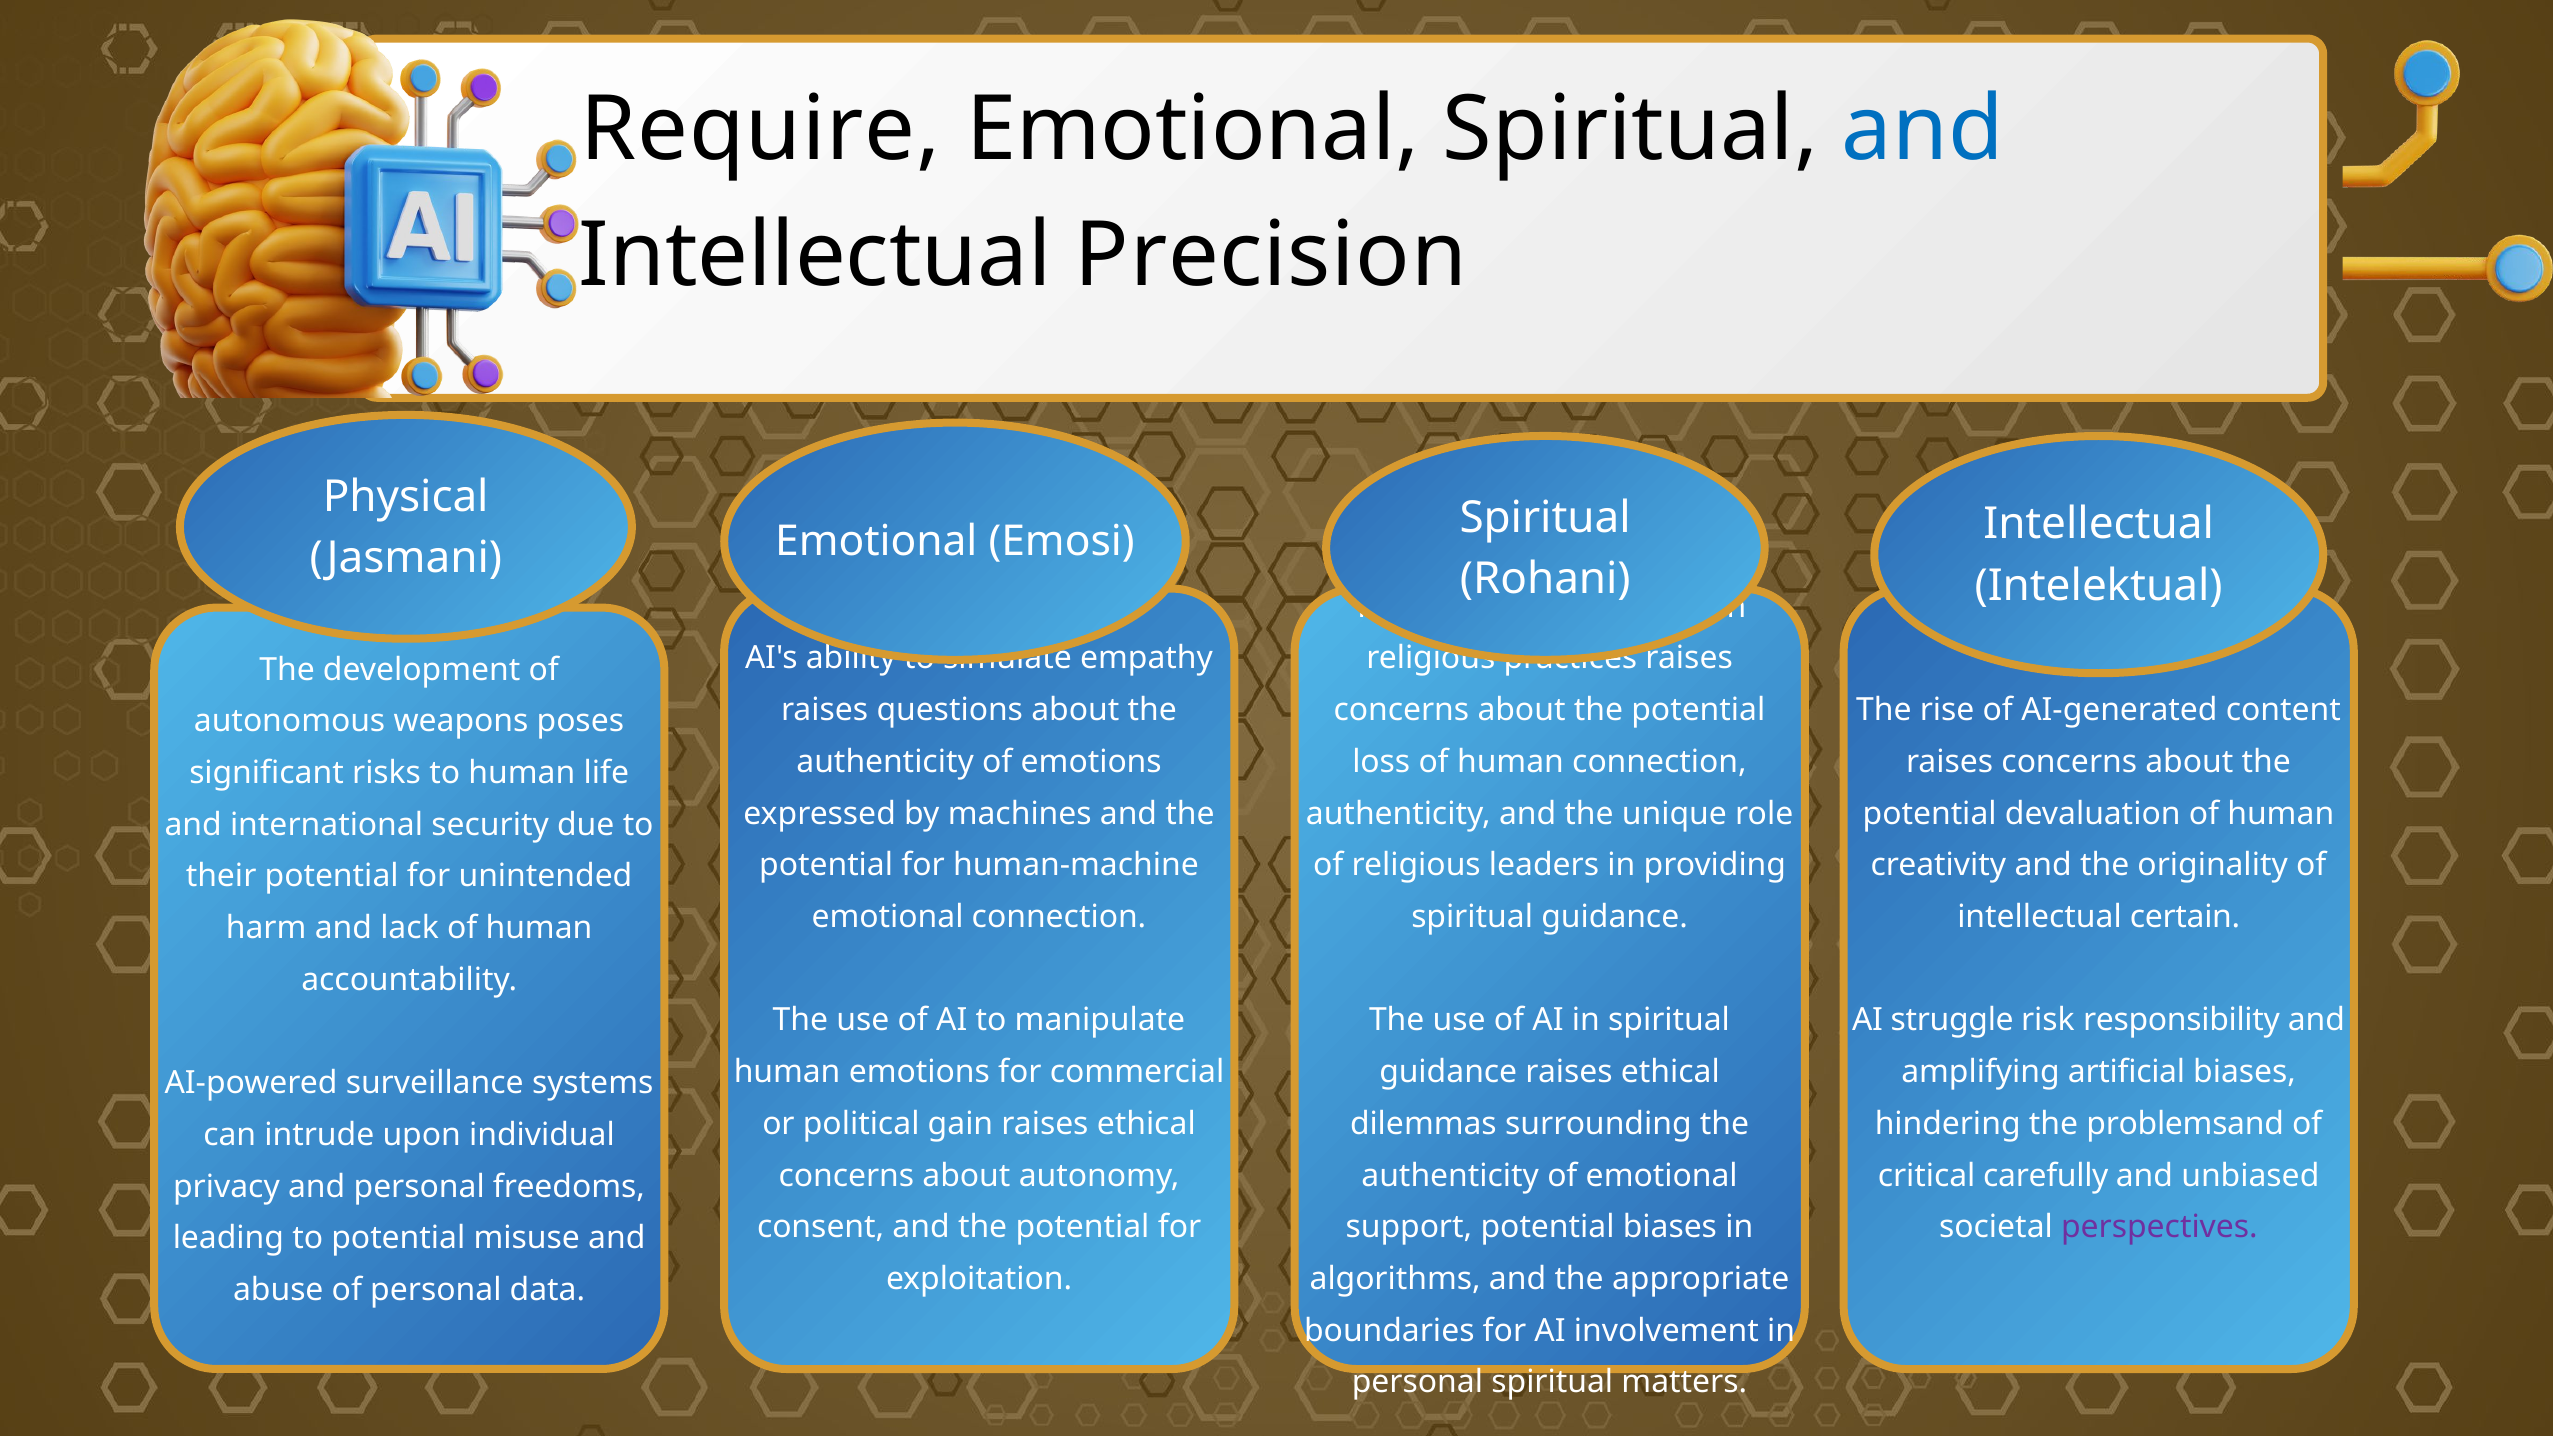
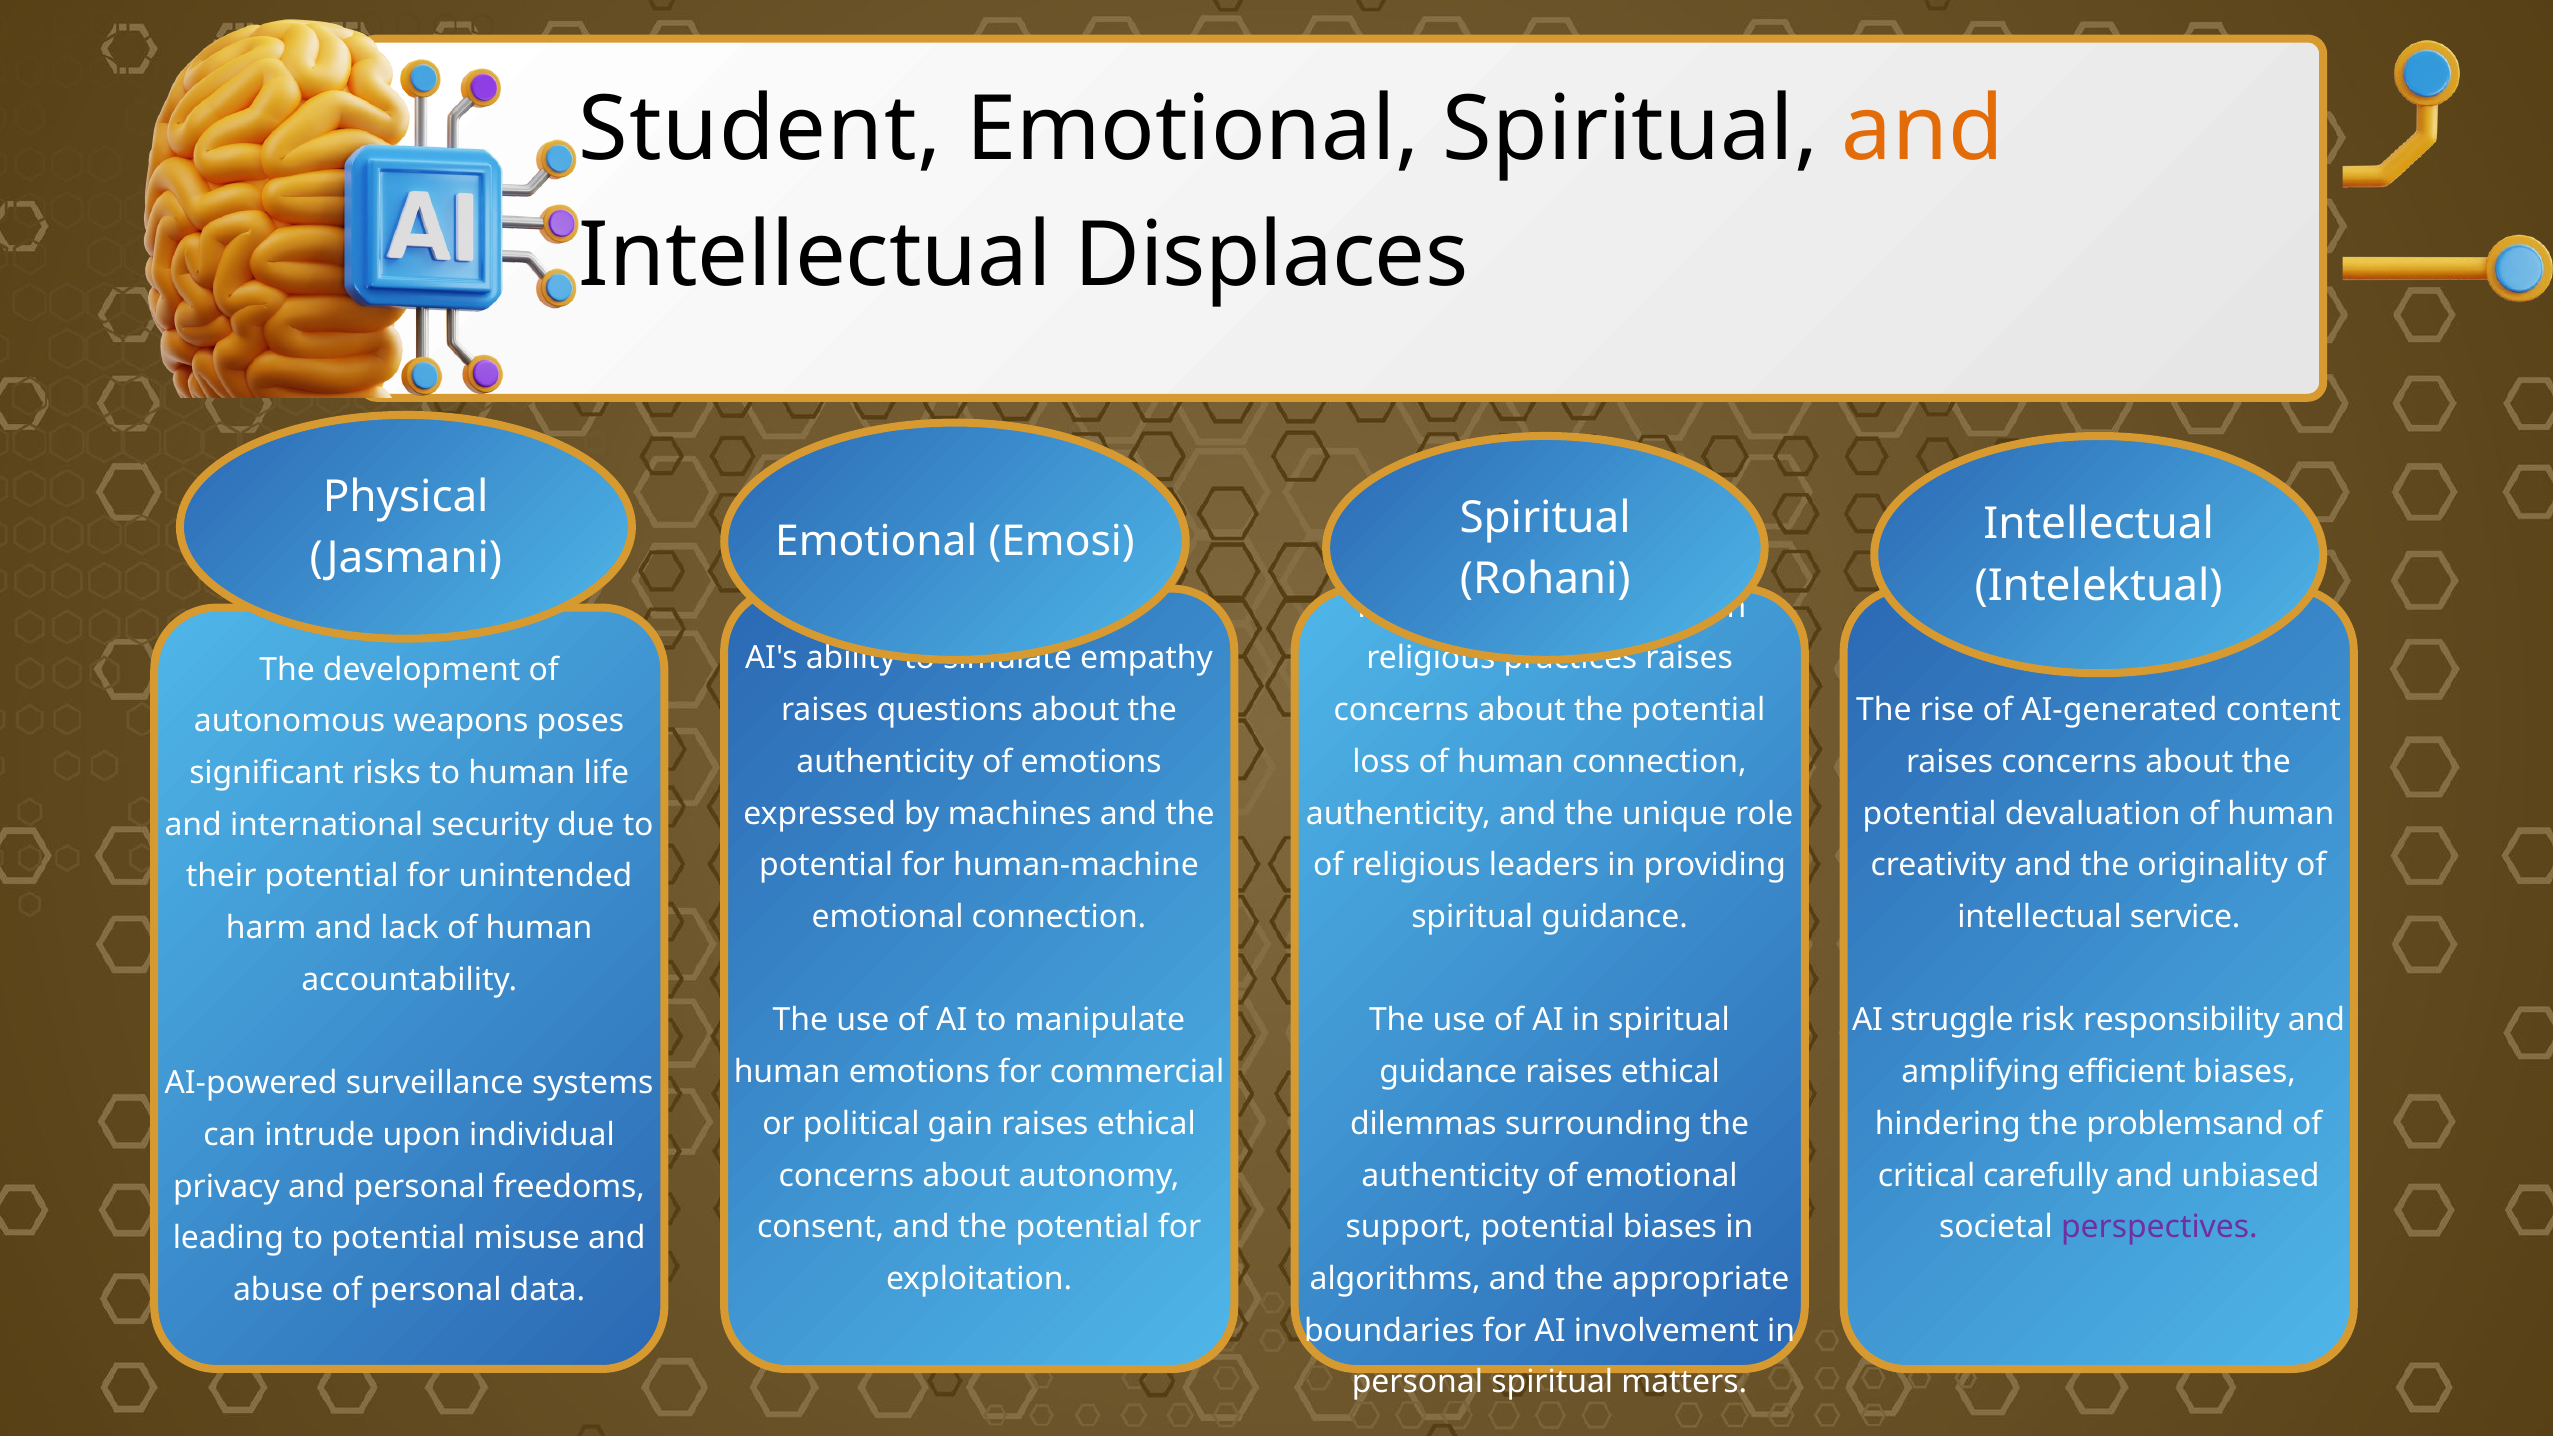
Require: Require -> Student
and at (1923, 130) colour: blue -> orange
Precision: Precision -> Displaces
certain: certain -> service
artificial: artificial -> efficient
